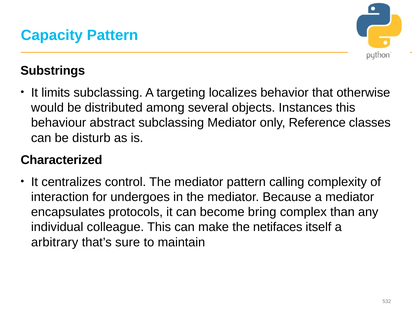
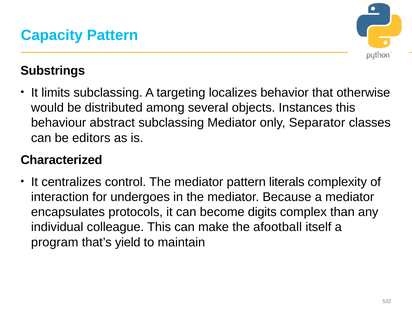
Reference: Reference -> Separator
disturb: disturb -> editors
calling: calling -> literals
bring: bring -> digits
netifaces: netifaces -> afootball
arbitrary: arbitrary -> program
sure: sure -> yield
